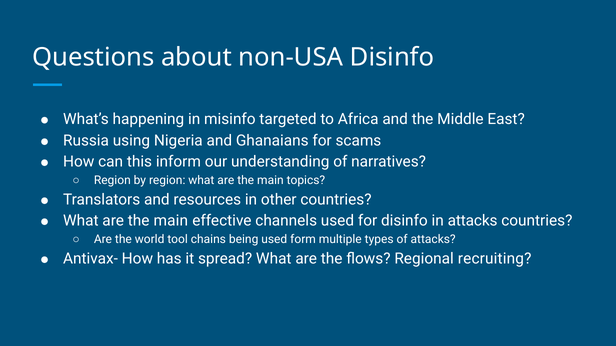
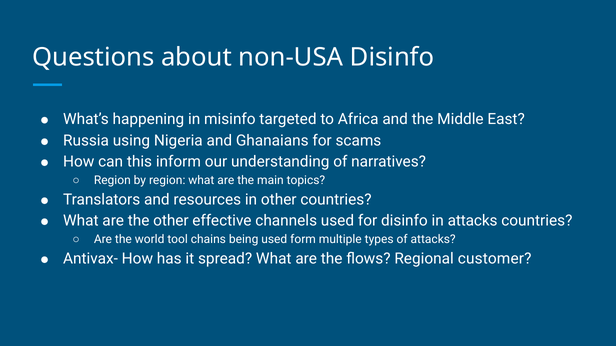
main at (171, 221): main -> other
recruiting: recruiting -> customer
